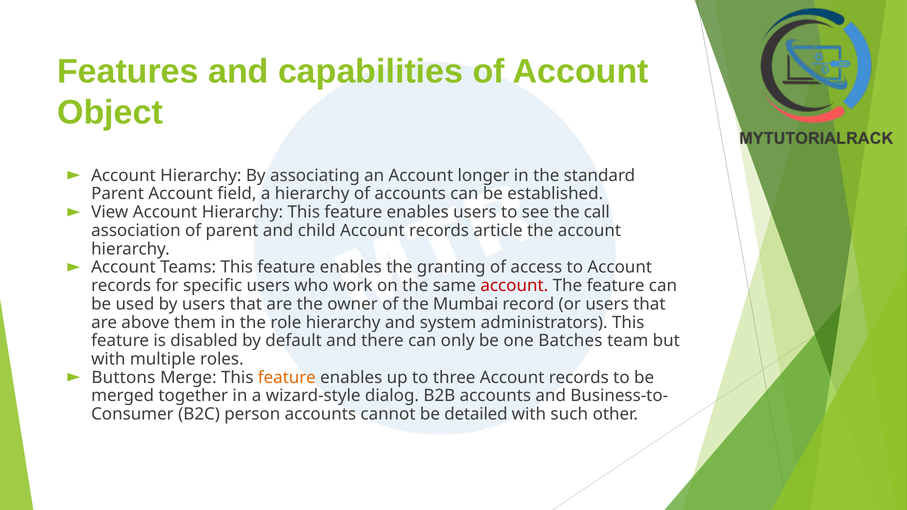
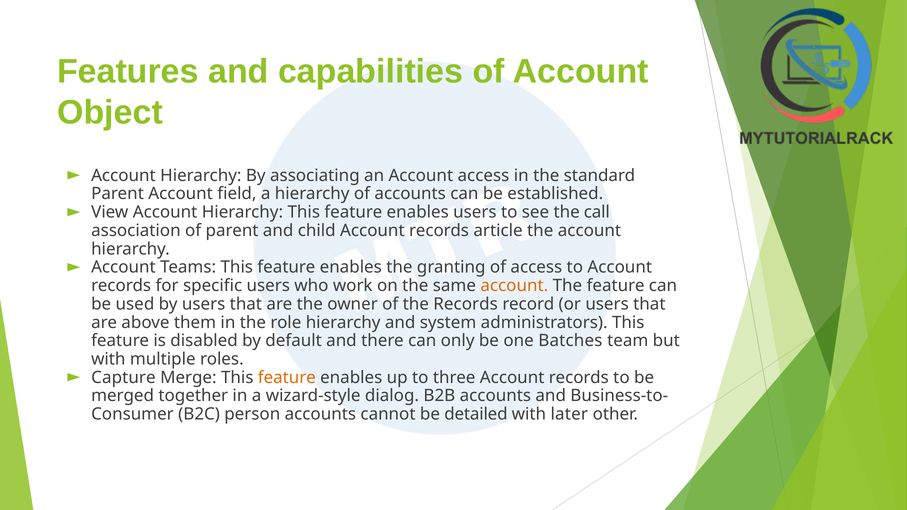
Account longer: longer -> access
account at (514, 286) colour: red -> orange
the Mumbai: Mumbai -> Records
Buttons: Buttons -> Capture
such: such -> later
